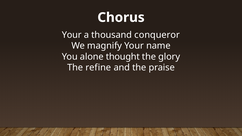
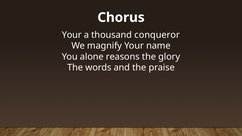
thought: thought -> reasons
refine: refine -> words
